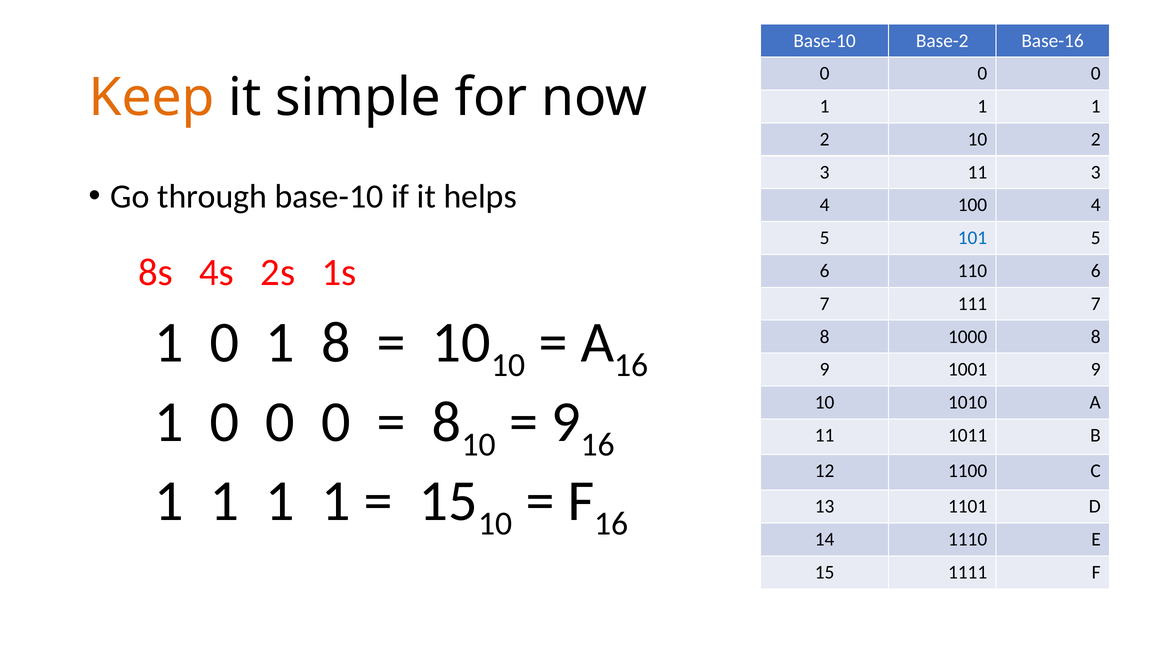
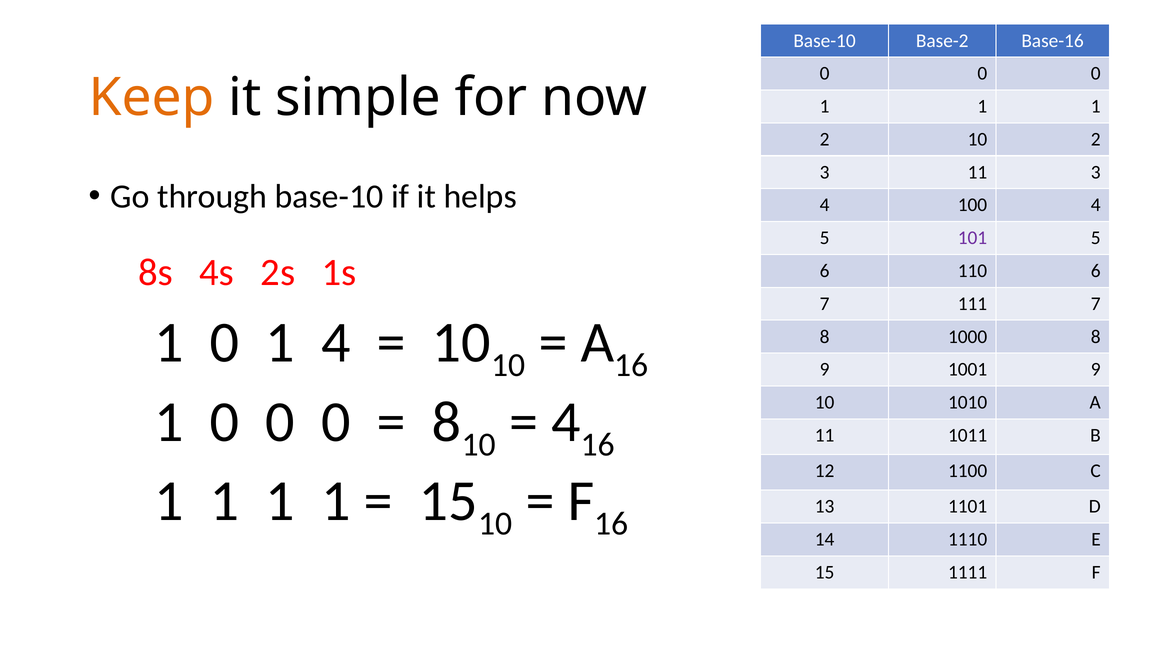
101 colour: blue -> purple
1 8: 8 -> 4
9 at (566, 422): 9 -> 4
